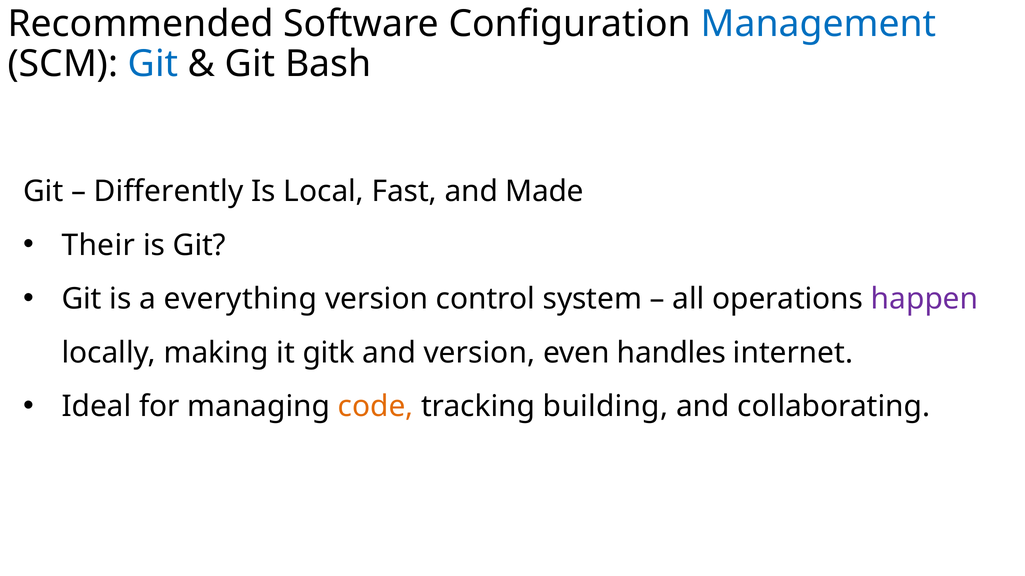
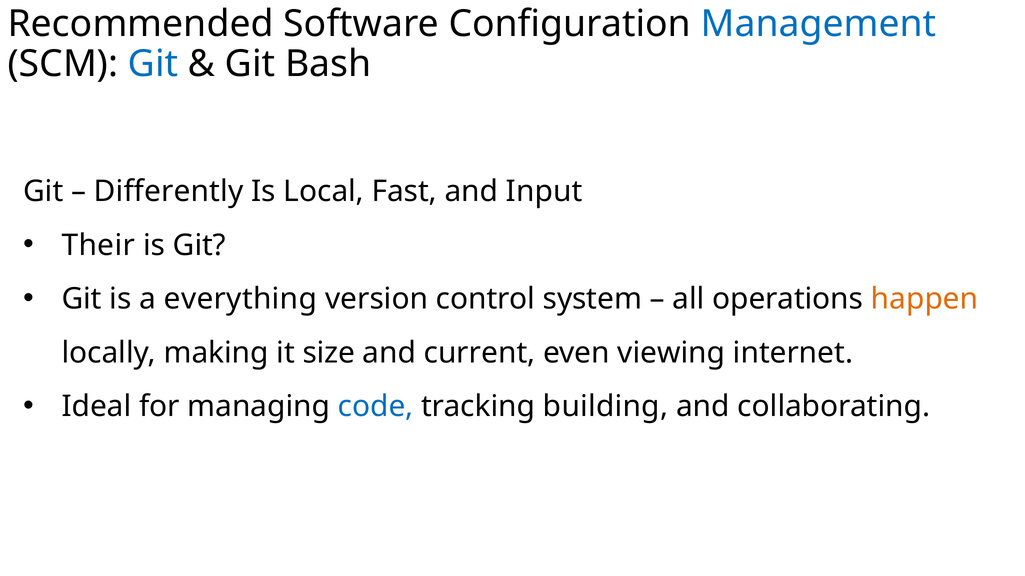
Made: Made -> Input
happen colour: purple -> orange
gitk: gitk -> size
and version: version -> current
handles: handles -> viewing
code colour: orange -> blue
